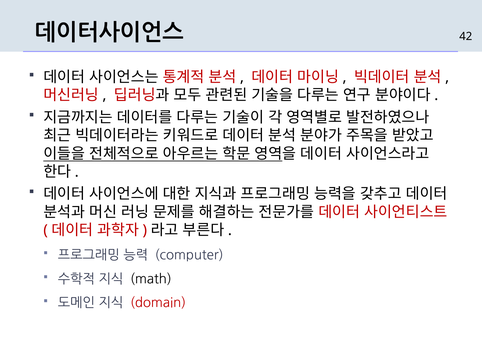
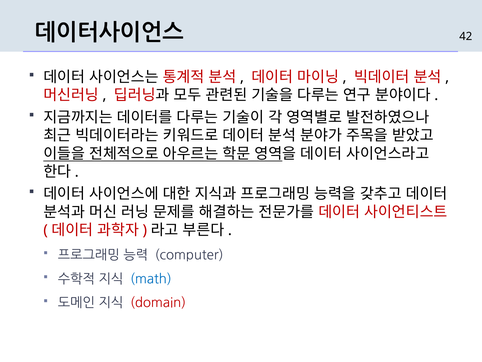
math colour: black -> blue
